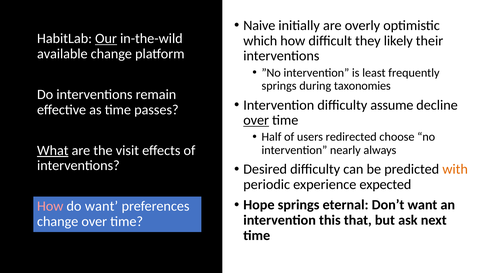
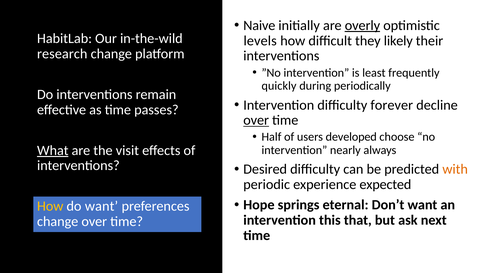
overly underline: none -> present
Our underline: present -> none
which: which -> levels
available: available -> research
springs at (279, 86): springs -> quickly
taxonomies: taxonomies -> periodically
assume: assume -> forever
redirected: redirected -> developed
How at (50, 206) colour: pink -> yellow
